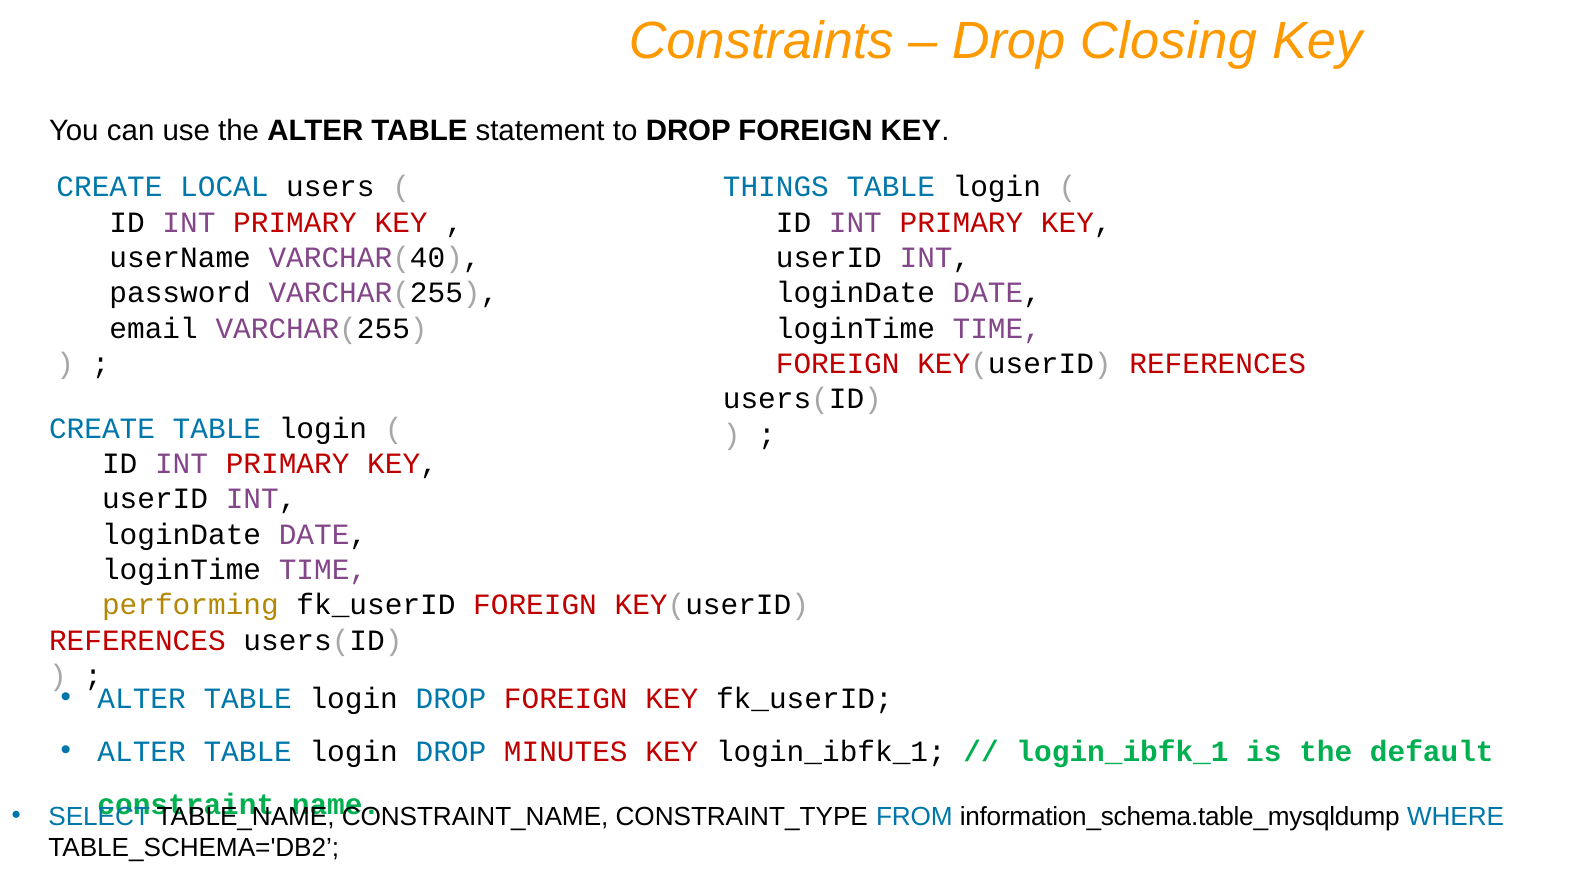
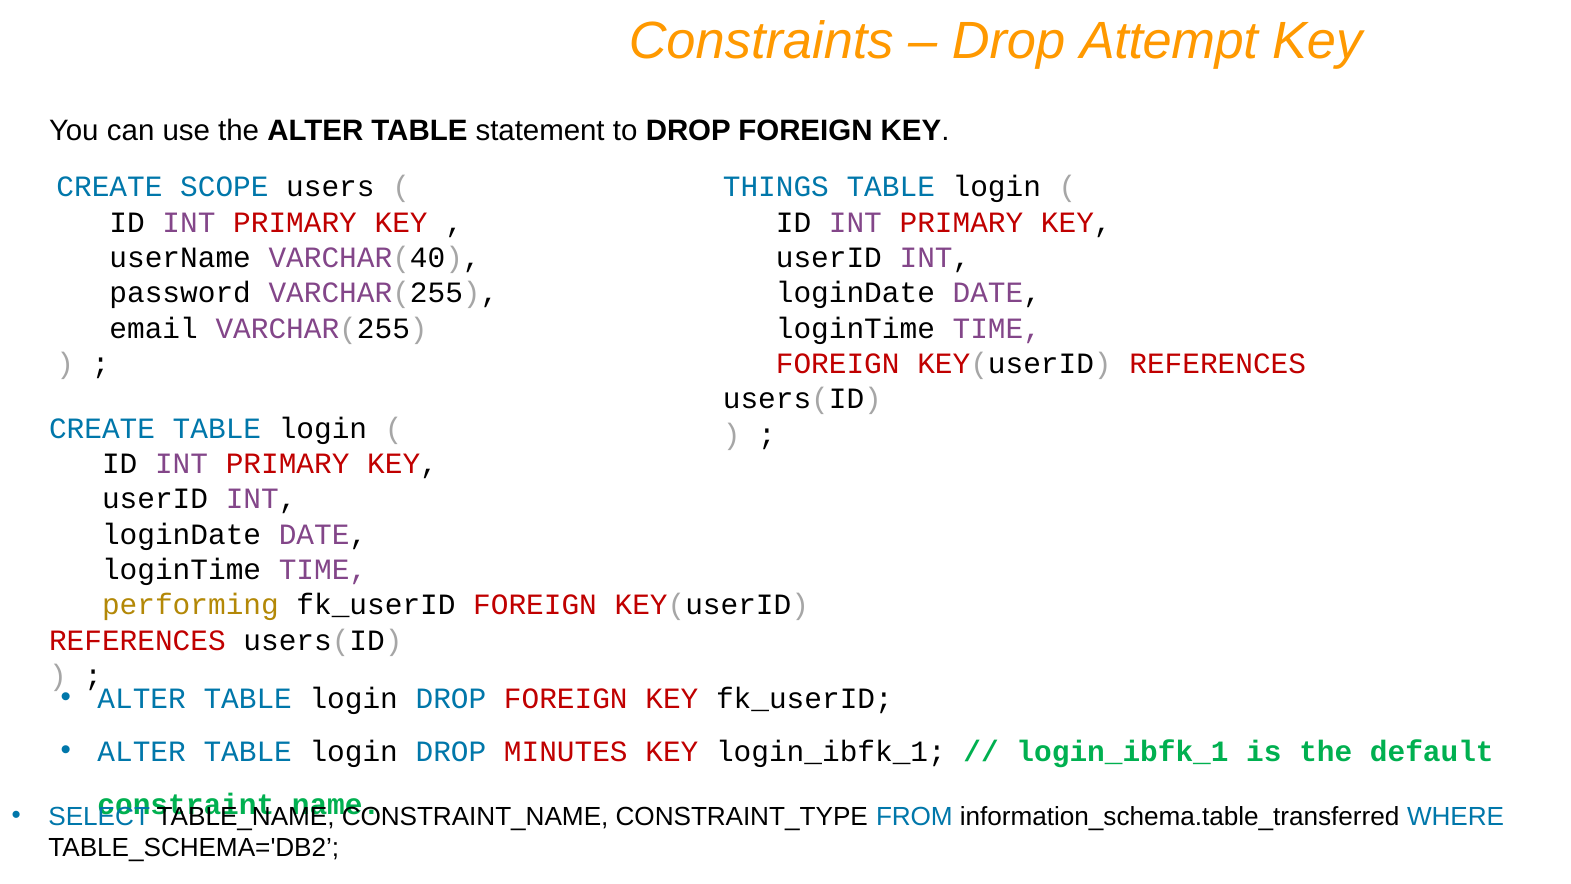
Closing: Closing -> Attempt
LOCAL: LOCAL -> SCOPE
information_schema.table_mysqldump: information_schema.table_mysqldump -> information_schema.table_transferred
